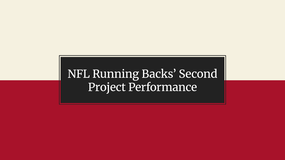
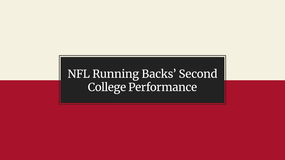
Project: Project -> College
